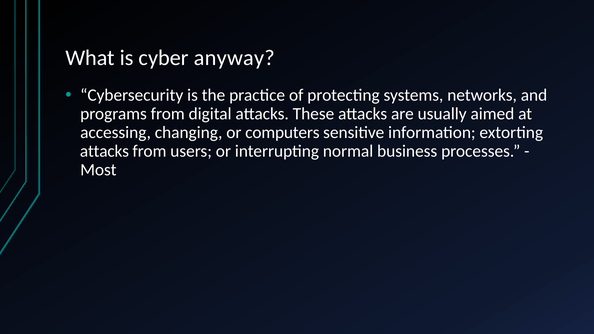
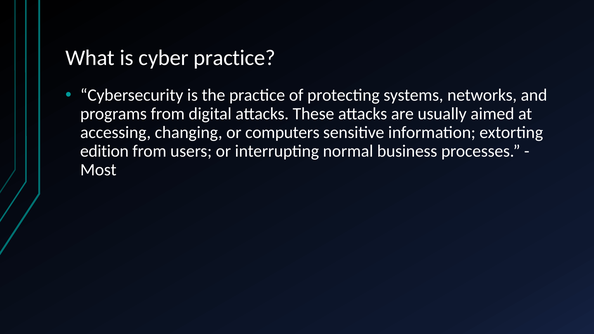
cyber anyway: anyway -> practice
attacks at (104, 151): attacks -> edition
